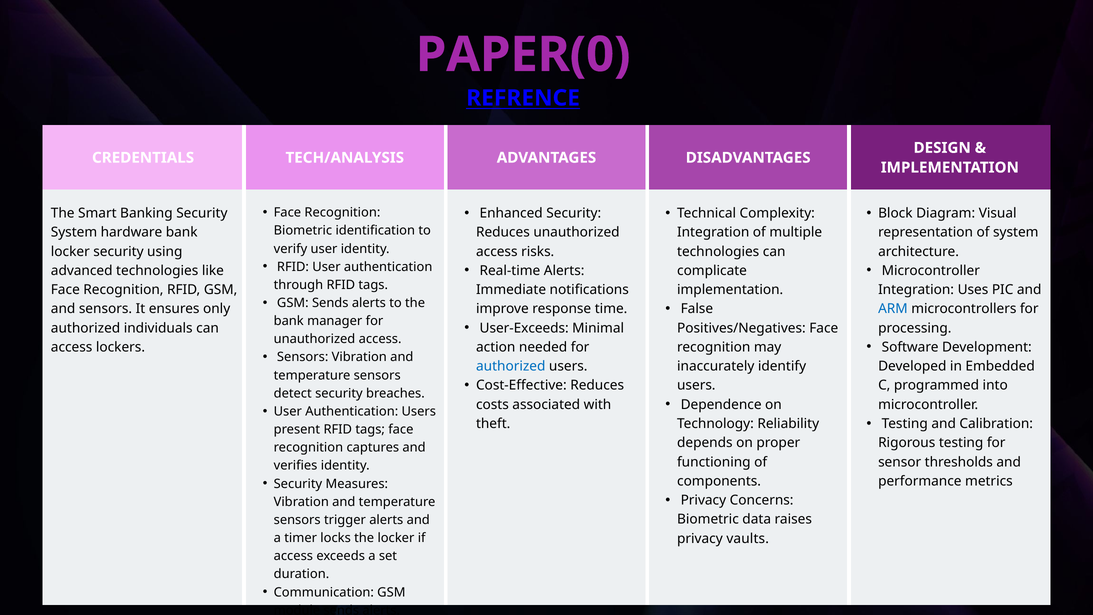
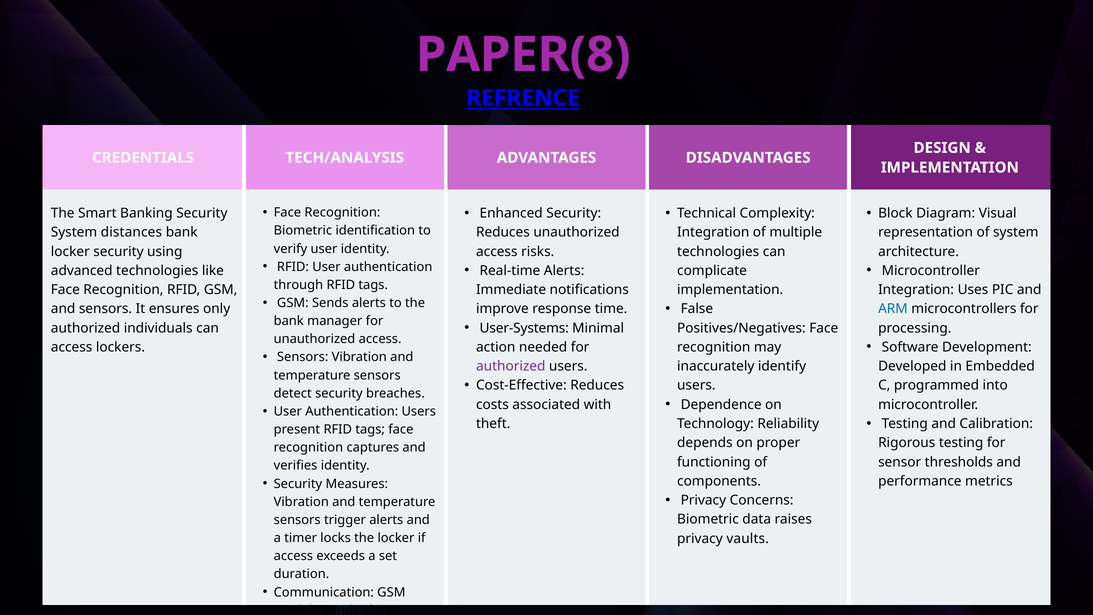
PAPER(0: PAPER(0 -> PAPER(8
hardware: hardware -> distances
User-Exceeds: User-Exceeds -> User-Systems
authorized at (511, 366) colour: blue -> purple
